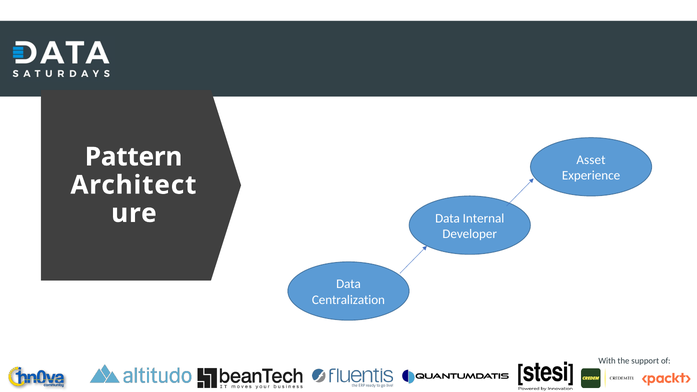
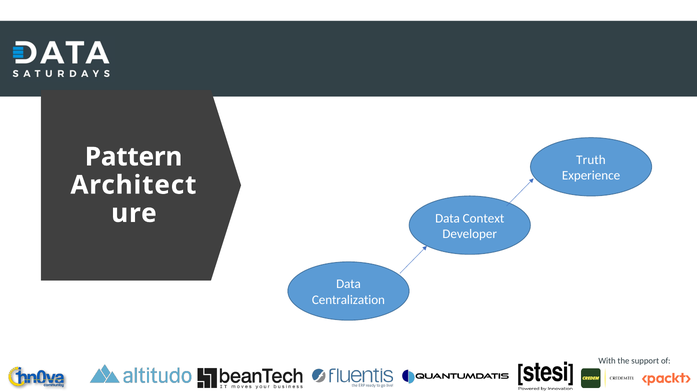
Asset: Asset -> Truth
Internal: Internal -> Context
